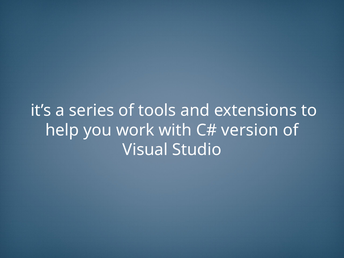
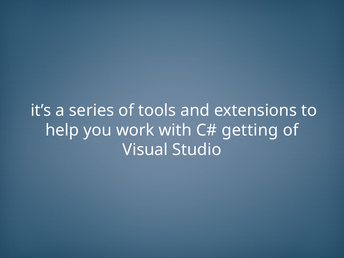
version: version -> getting
